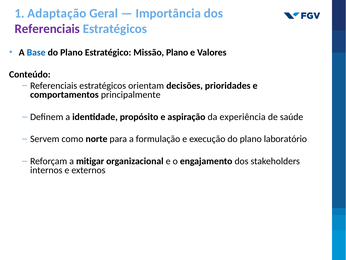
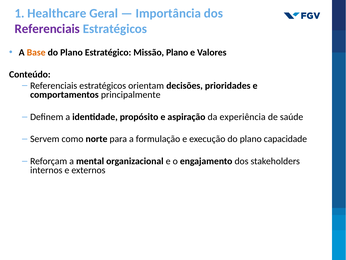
Adaptação: Adaptação -> Healthcare
Base colour: blue -> orange
laboratório: laboratório -> capacidade
mitigar: mitigar -> mental
